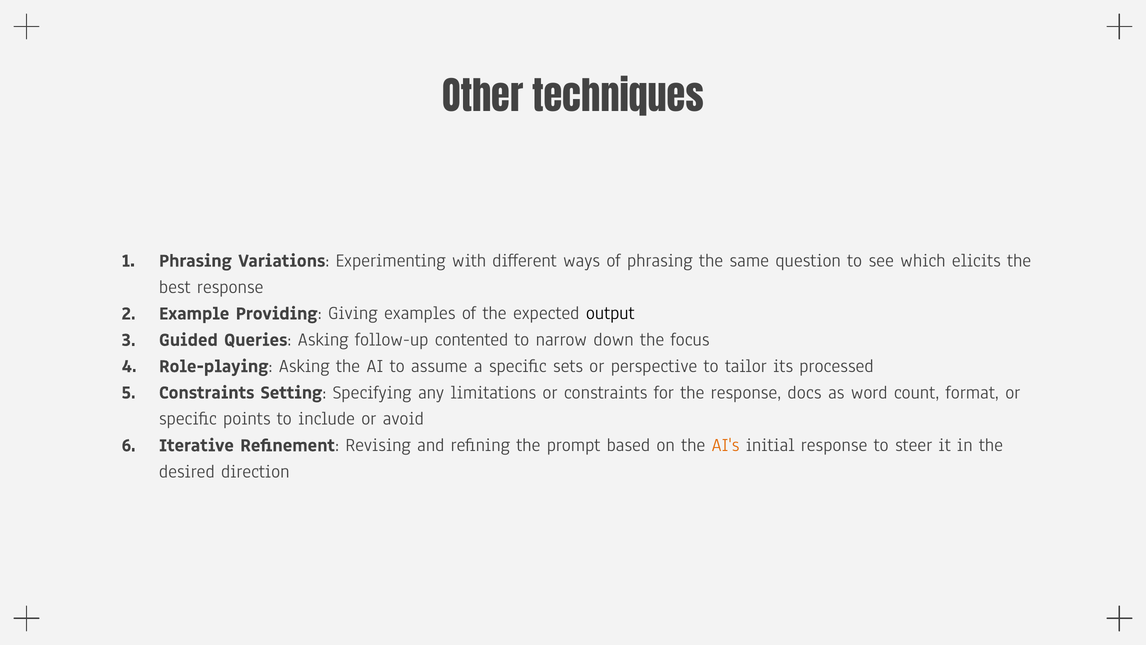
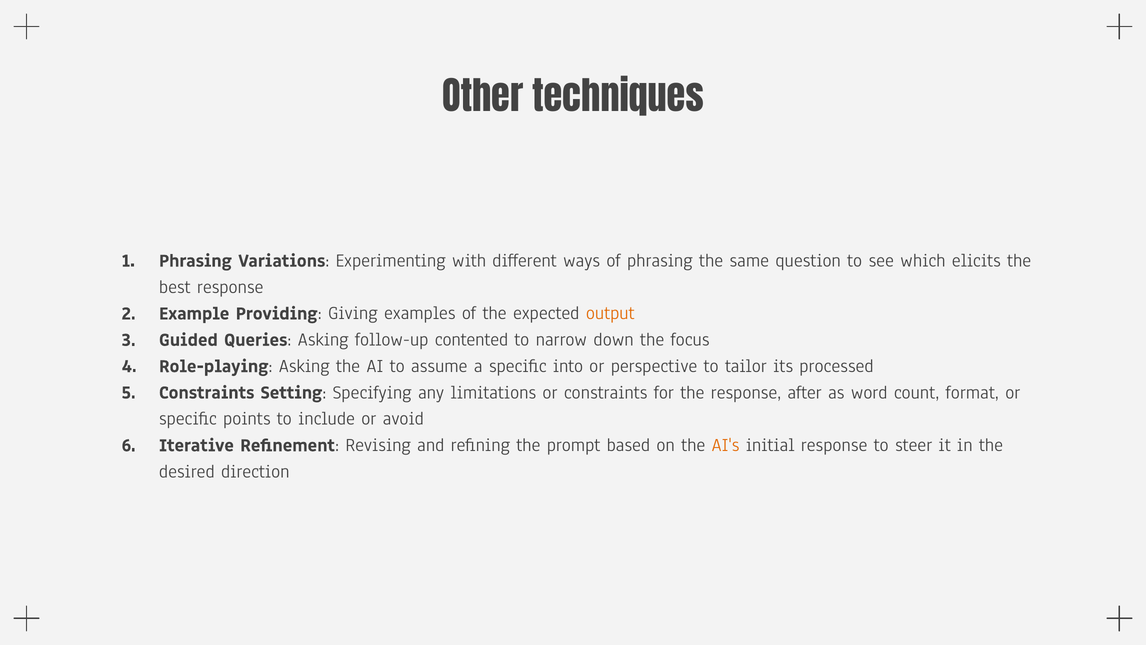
output colour: black -> orange
sets: sets -> into
docs: docs -> after
